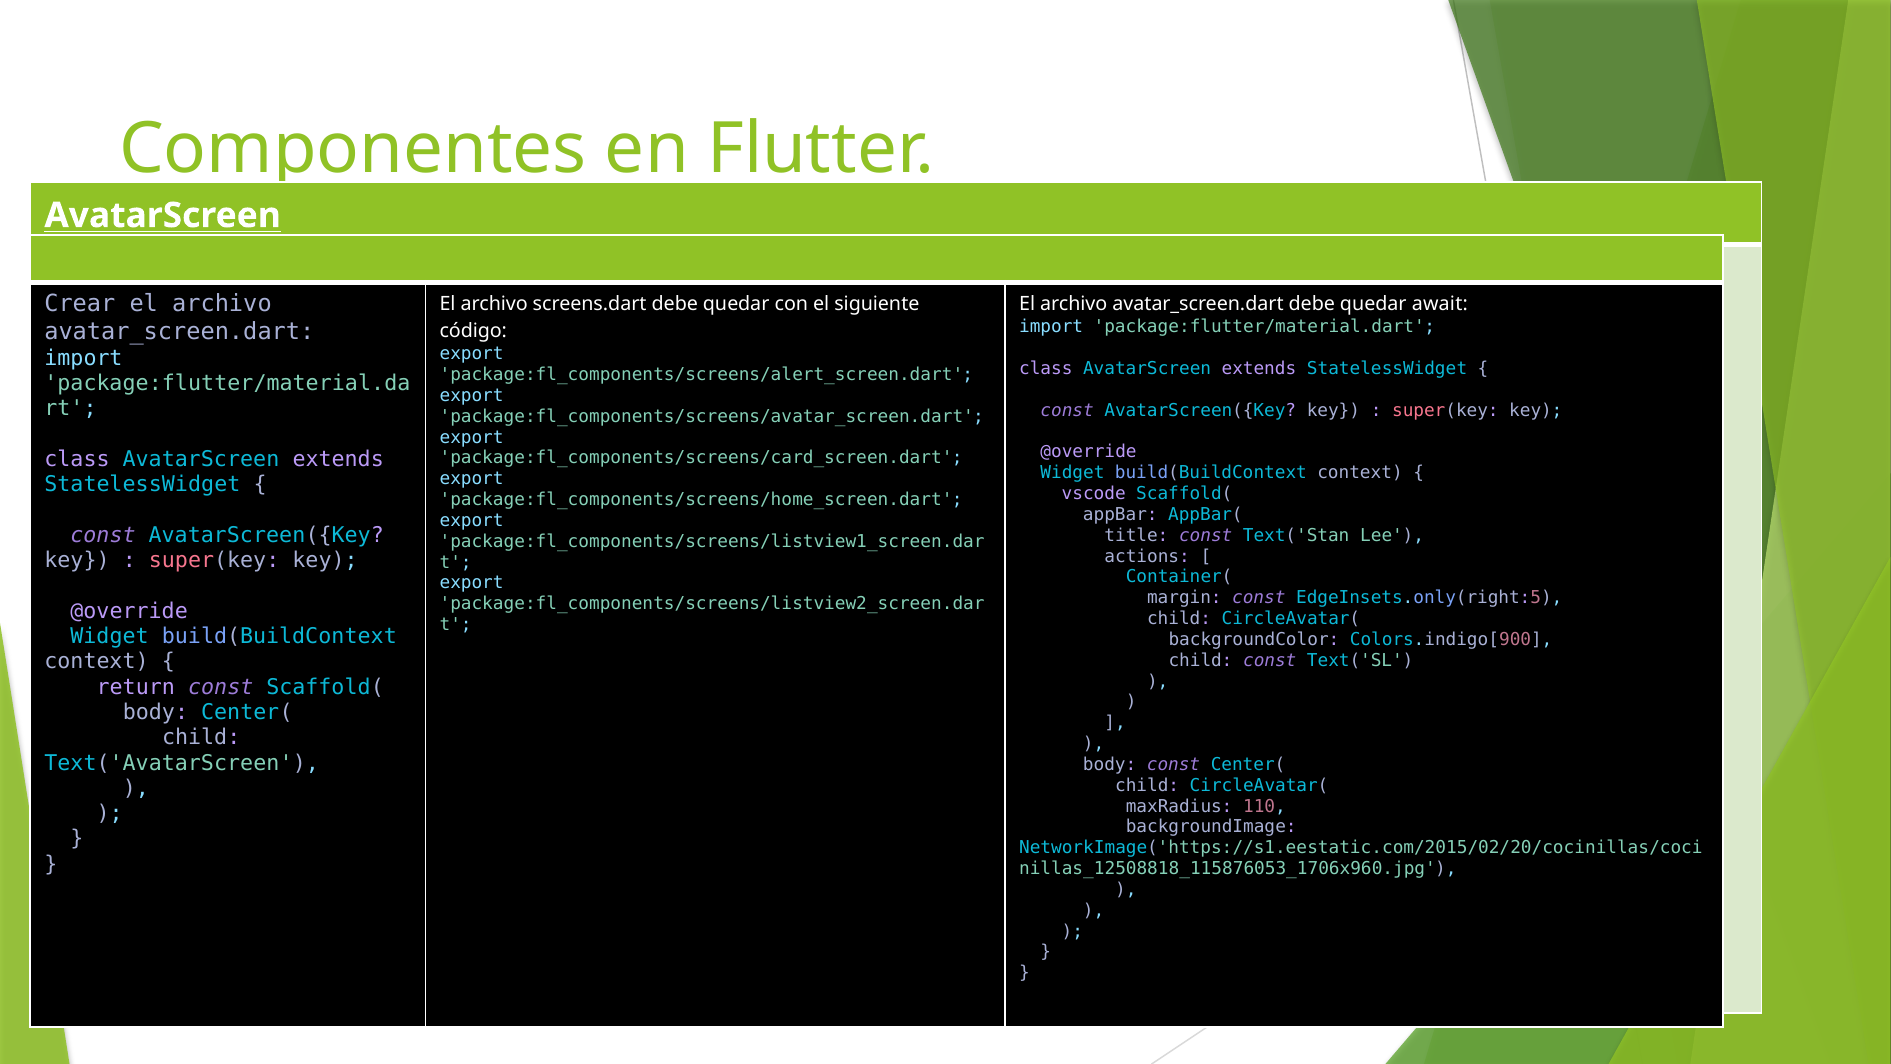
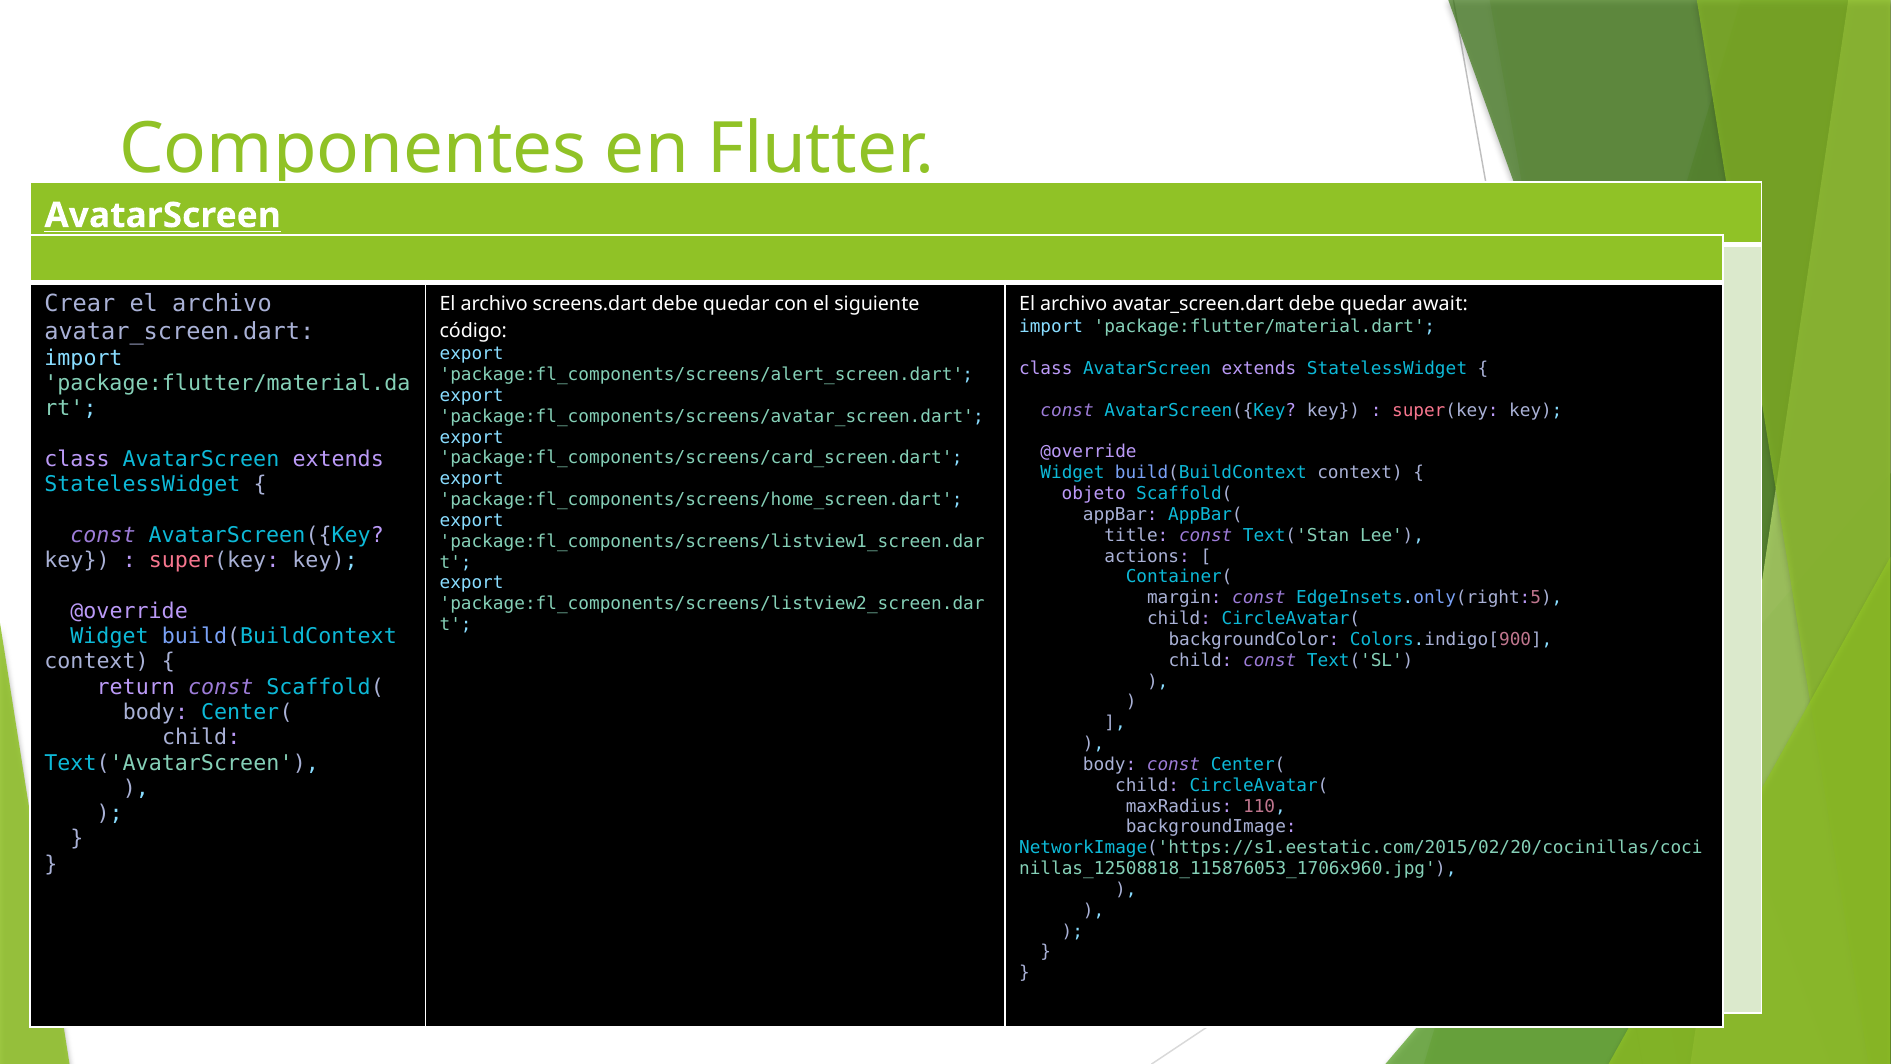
vscode: vscode -> objeto
